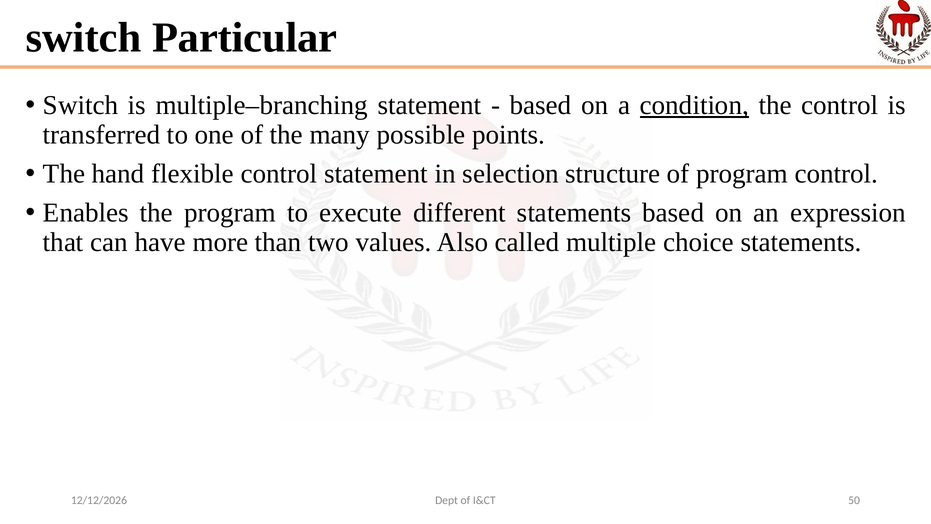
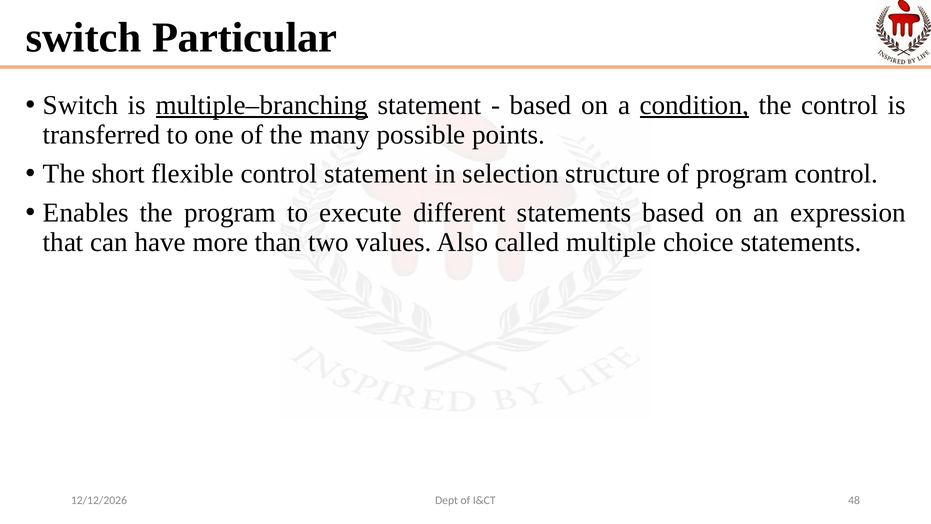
multiple–branching underline: none -> present
hand: hand -> short
50: 50 -> 48
